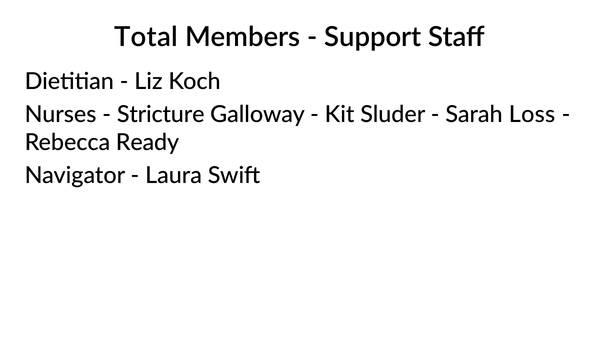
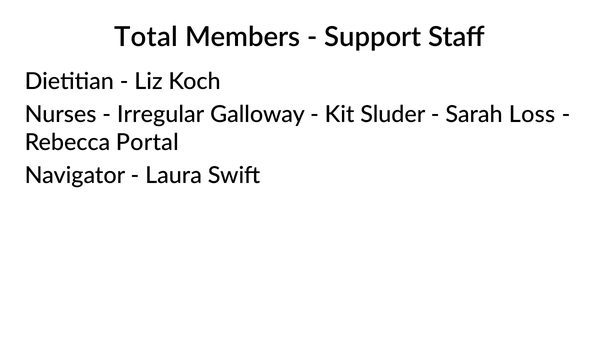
Stricture: Stricture -> Irregular
Ready: Ready -> Portal
